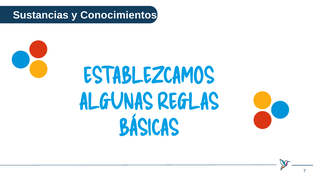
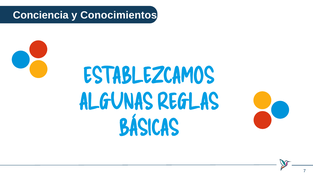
Sustancias: Sustancias -> Conciencia
